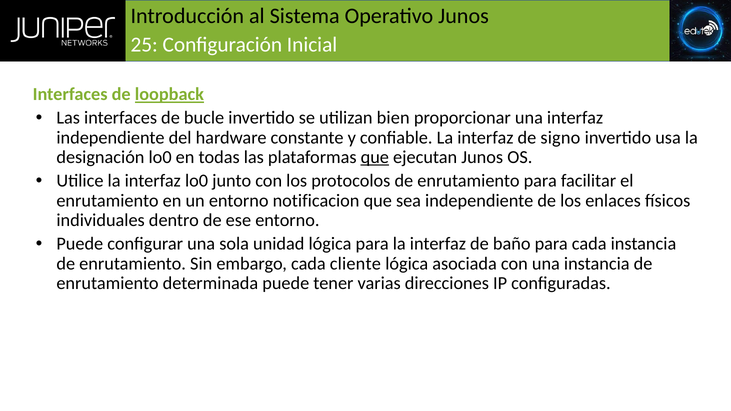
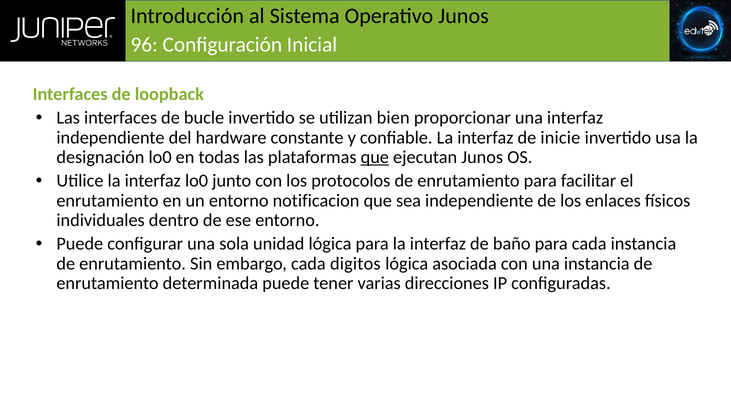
25: 25 -> 96
loopback underline: present -> none
signo: signo -> inicie
cliente: cliente -> digitos
